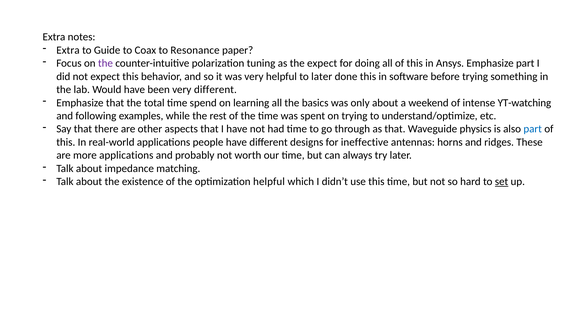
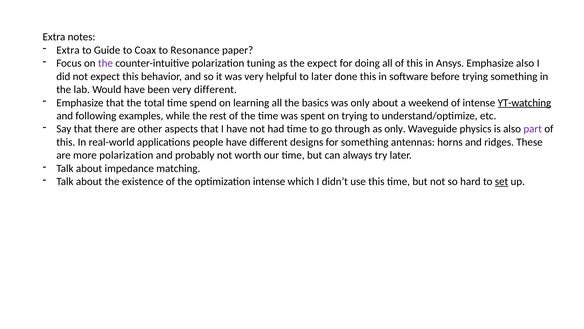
Emphasize part: part -> also
YT-watching underline: none -> present
as that: that -> only
part at (533, 129) colour: blue -> purple
for ineffective: ineffective -> something
more applications: applications -> polarization
optimization helpful: helpful -> intense
